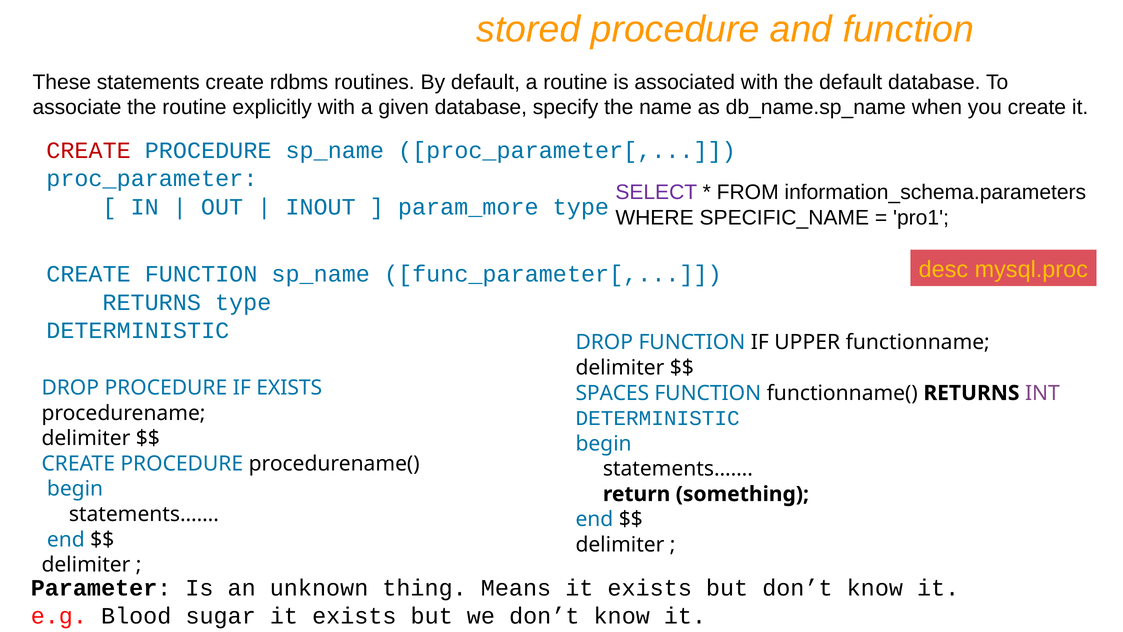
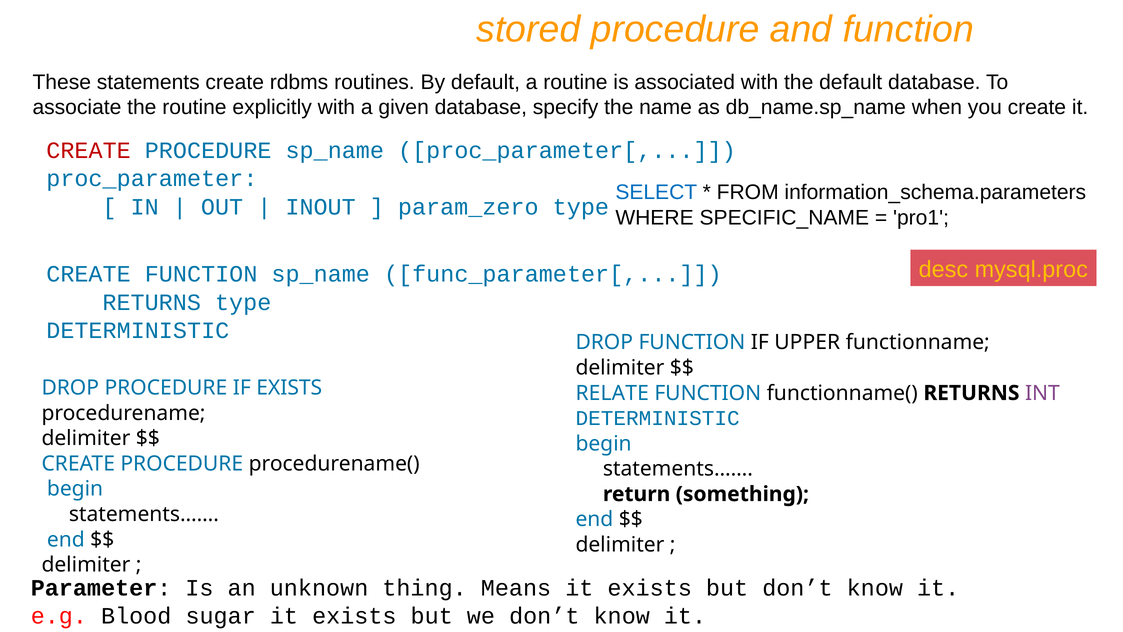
SELECT colour: purple -> blue
param_more: param_more -> param_zero
SPACES: SPACES -> RELATE
